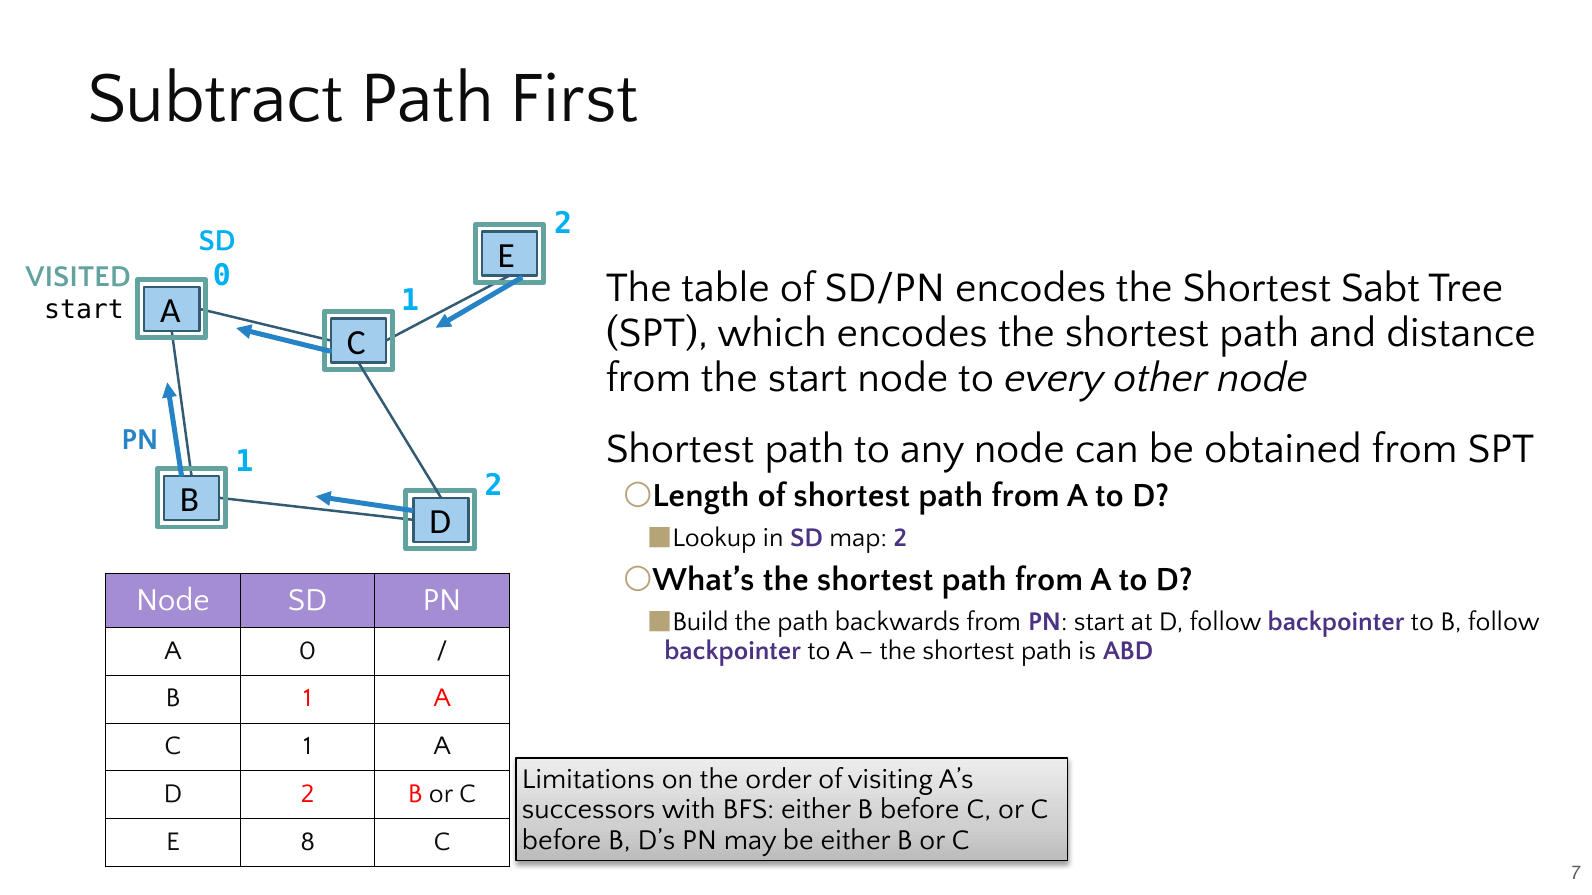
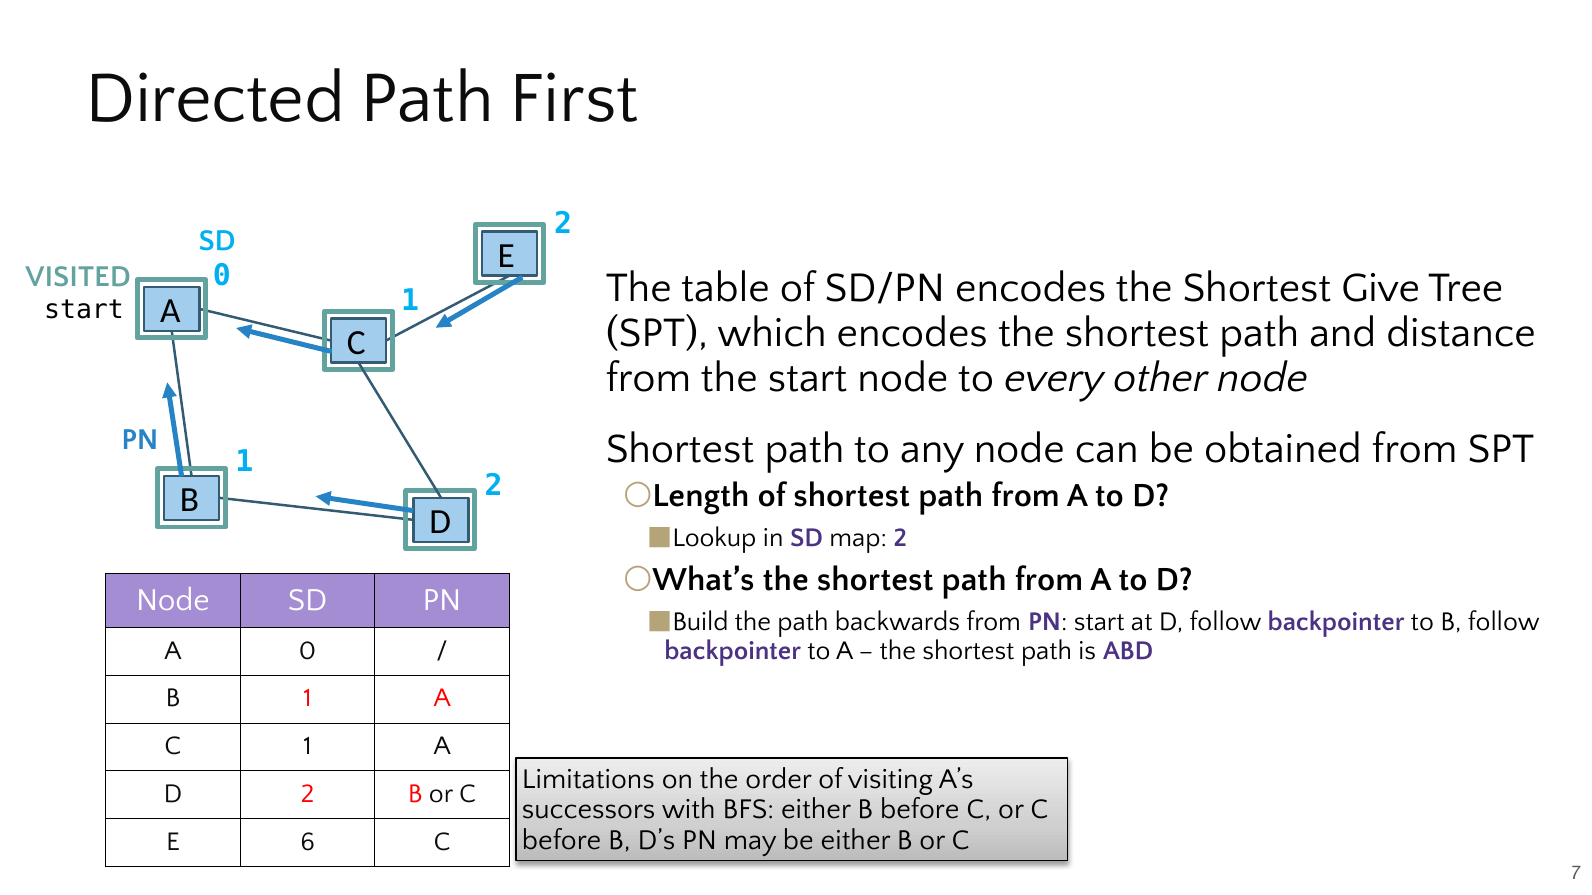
Subtract: Subtract -> Directed
Sabt: Sabt -> Give
8: 8 -> 6
